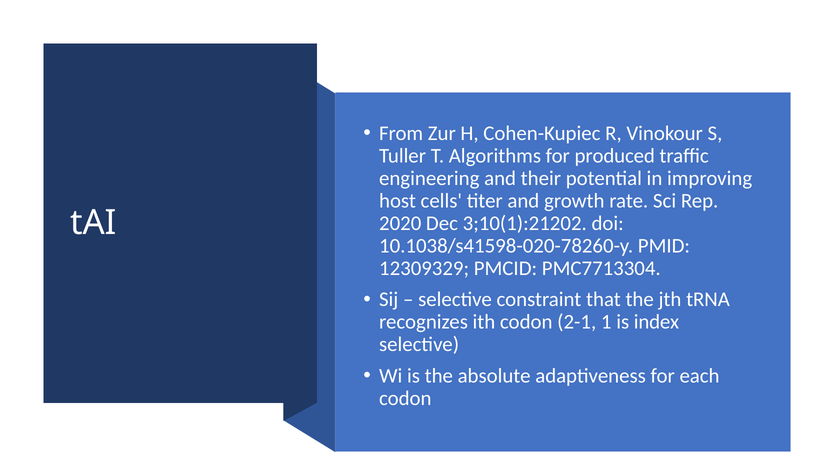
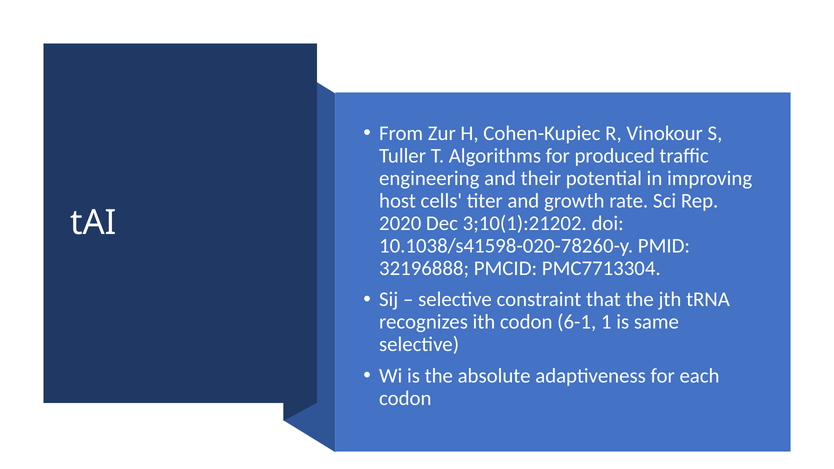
12309329: 12309329 -> 32196888
2-1: 2-1 -> 6-1
index: index -> same
